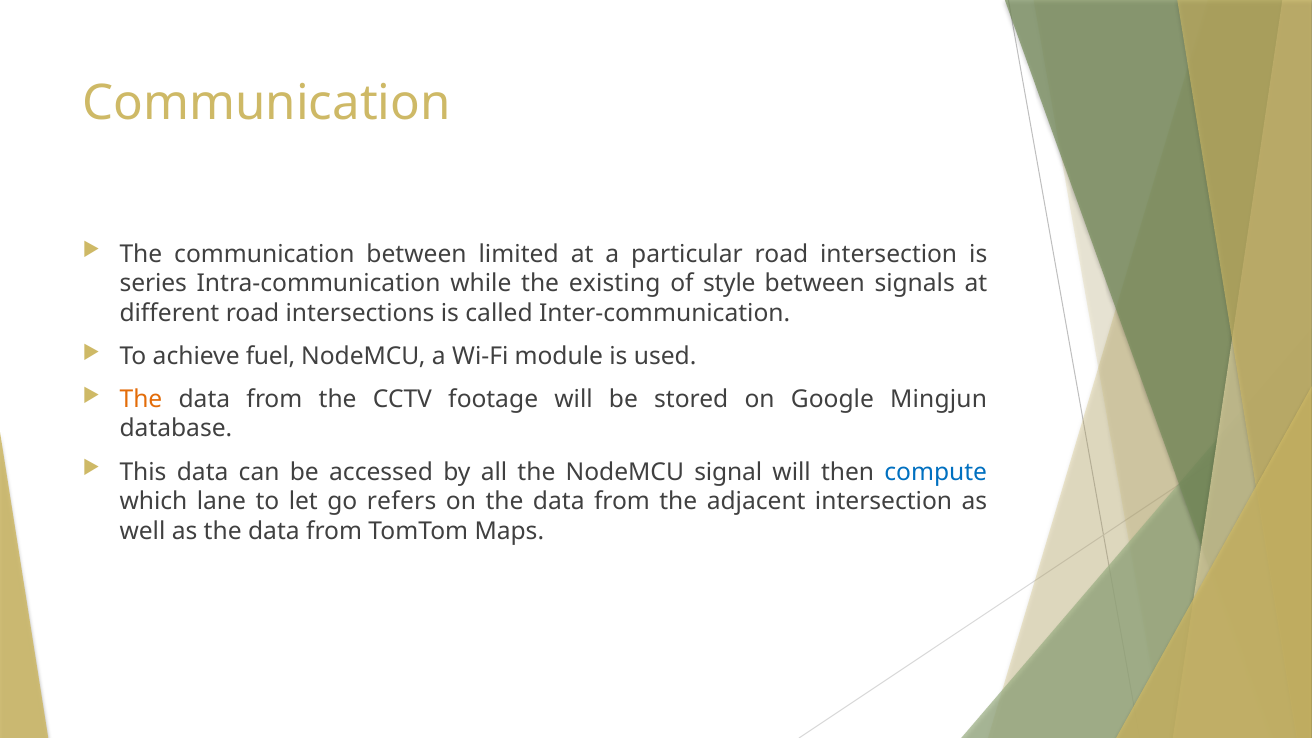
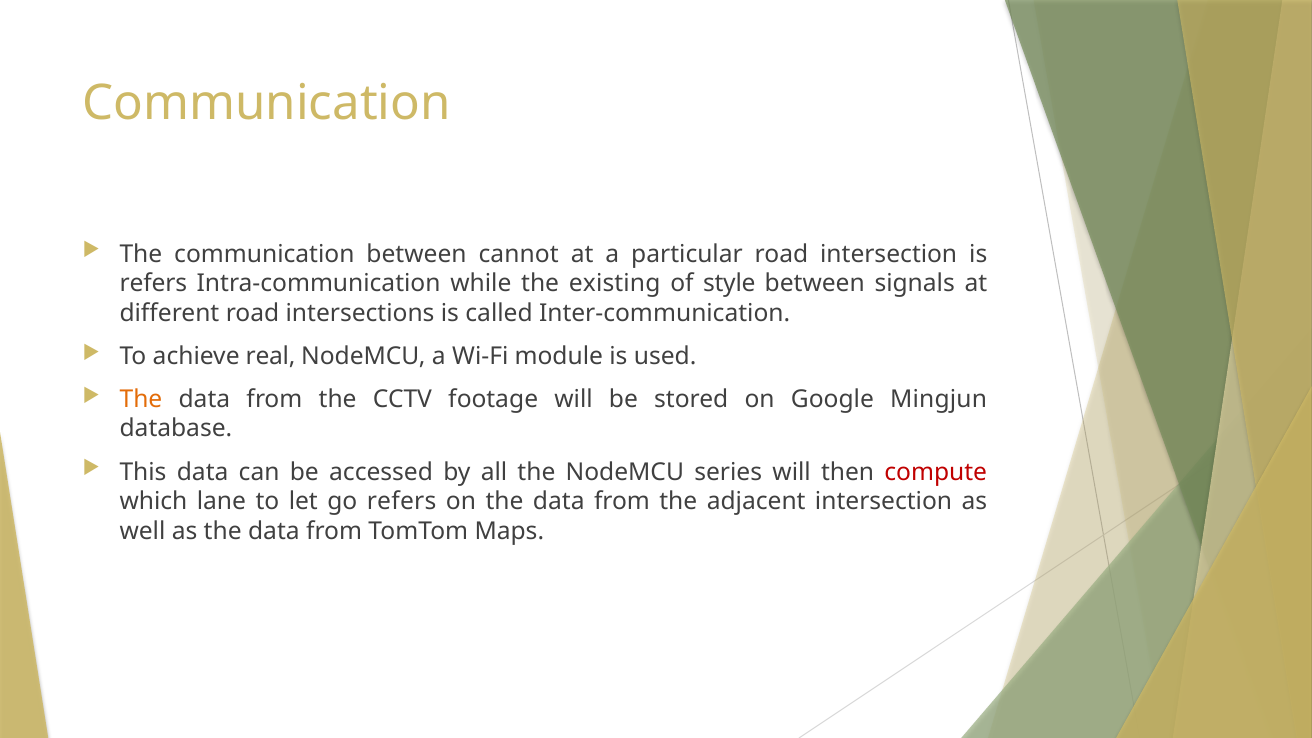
limited: limited -> cannot
series at (153, 283): series -> refers
fuel: fuel -> real
signal: signal -> series
compute colour: blue -> red
